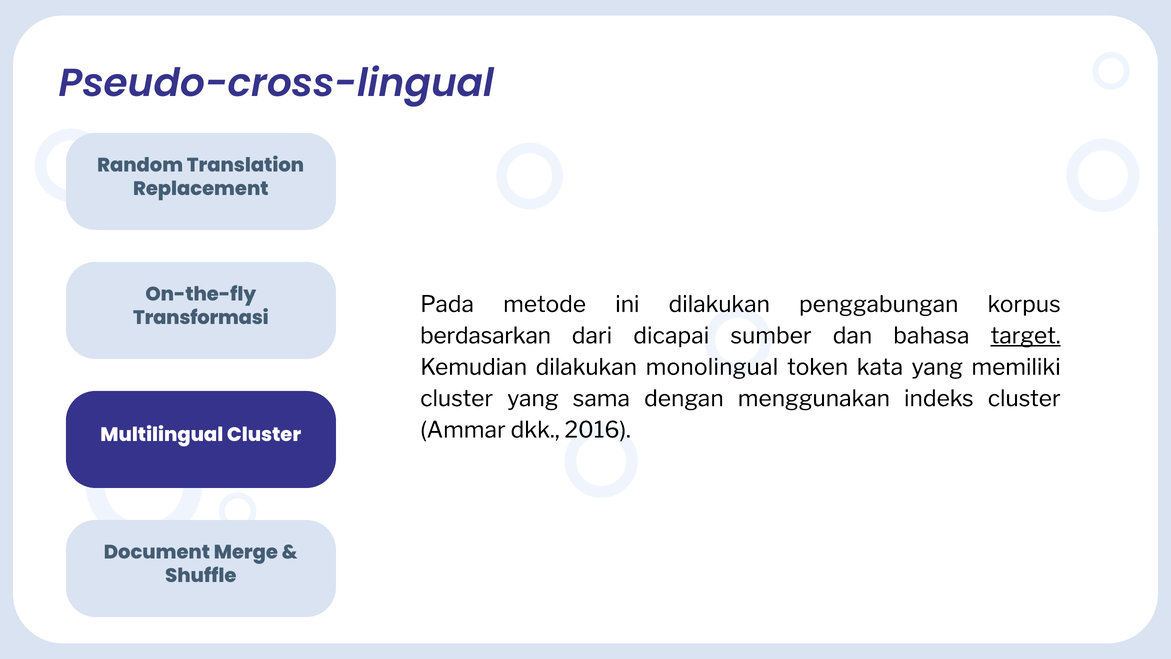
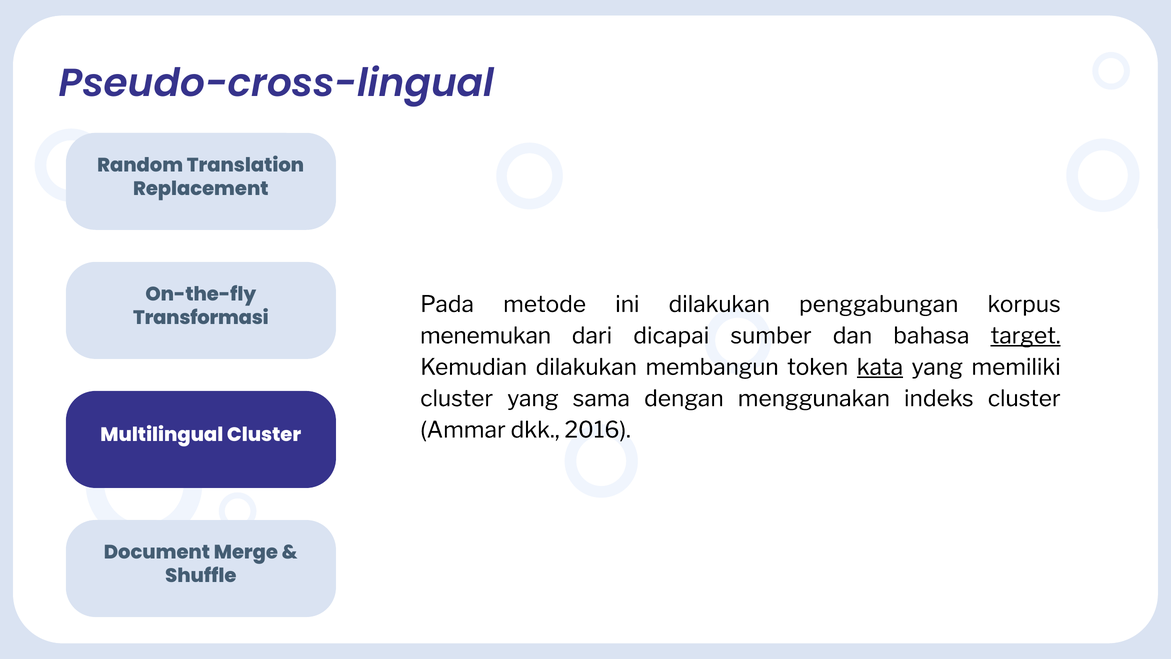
berdasarkan: berdasarkan -> menemukan
monolingual: monolingual -> membangun
kata underline: none -> present
